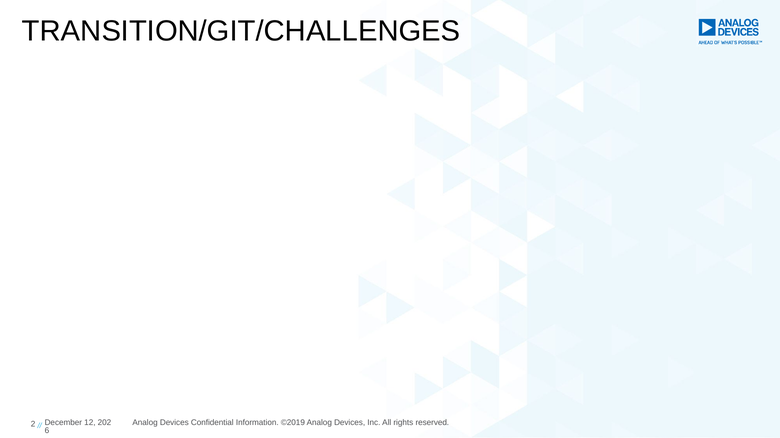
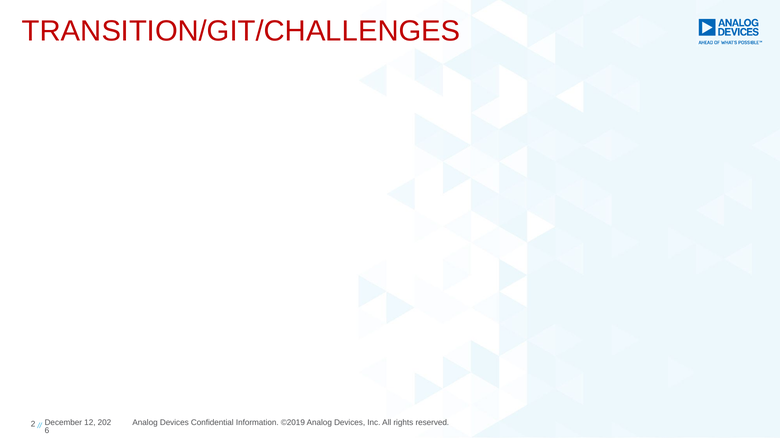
TRANSITION/GIT/CHALLENGES colour: black -> red
